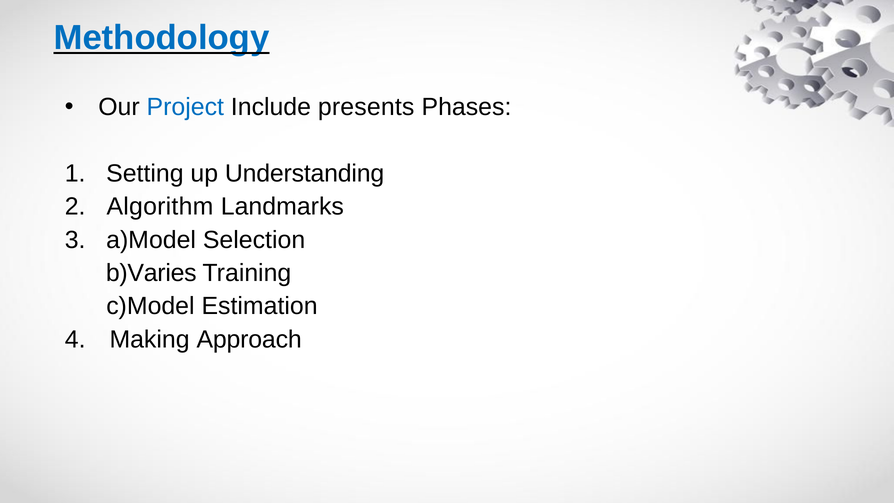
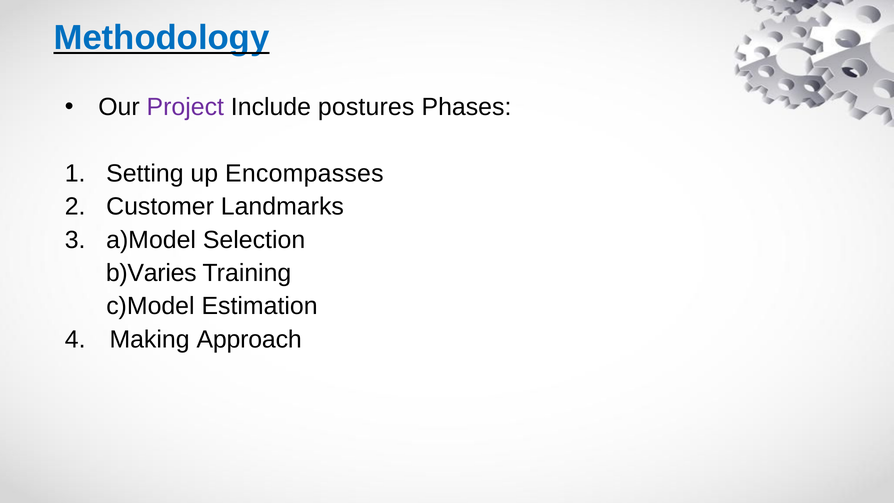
Project colour: blue -> purple
presents: presents -> postures
Understanding: Understanding -> Encompasses
Algorithm: Algorithm -> Customer
